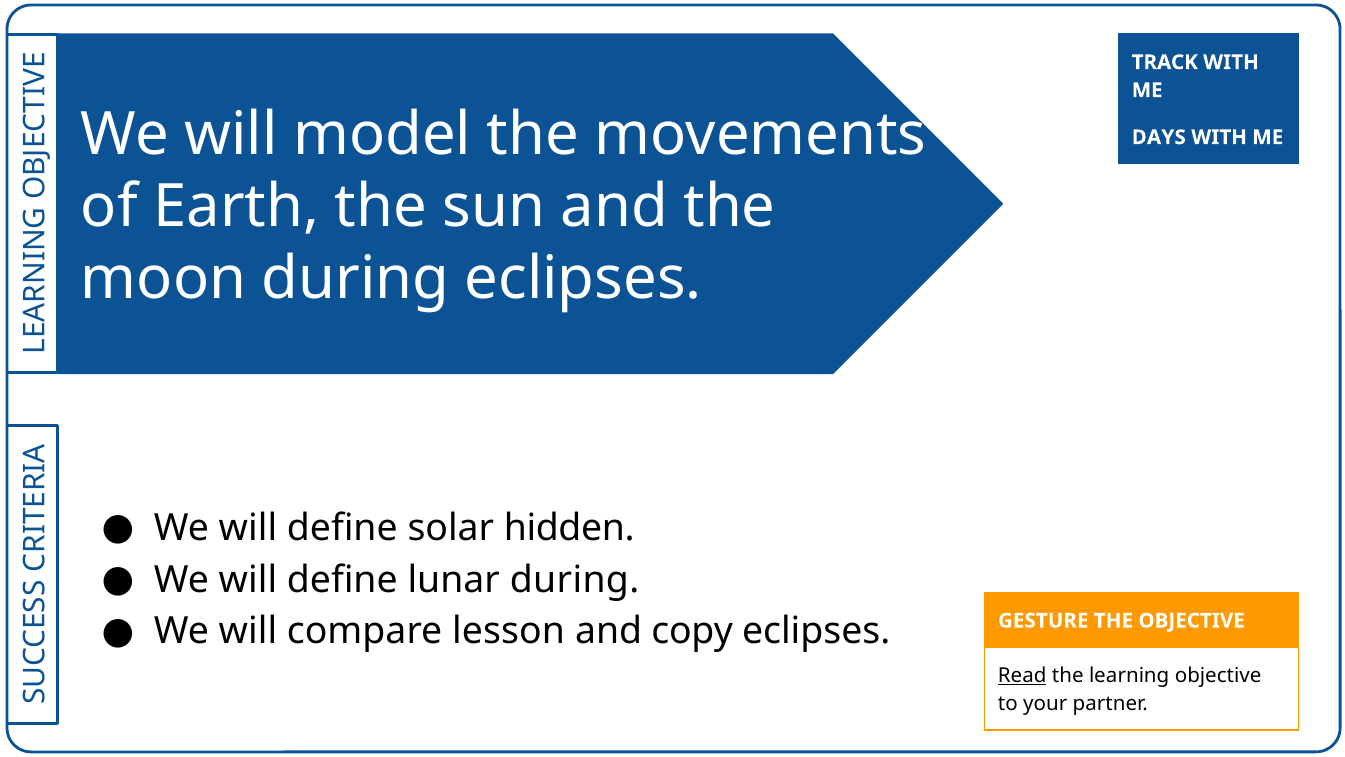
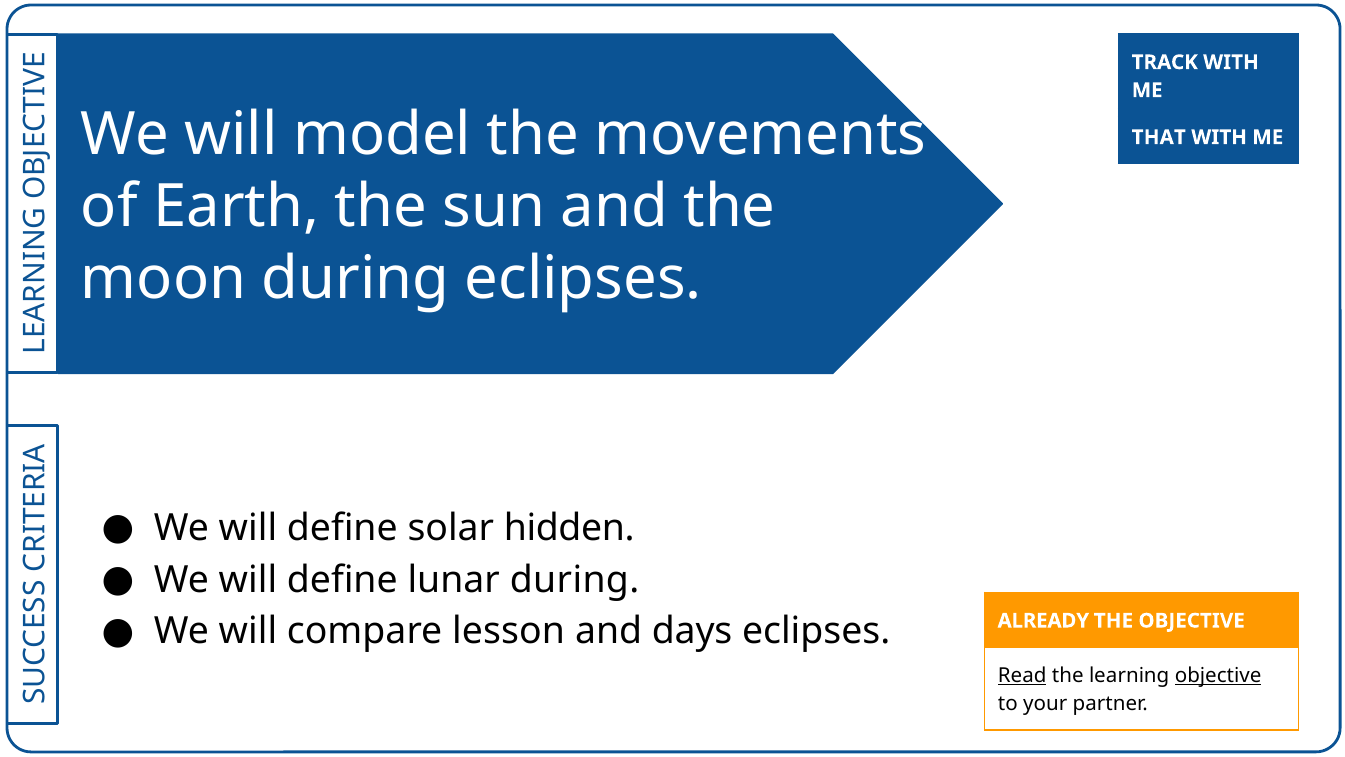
DAYS: DAYS -> THAT
copy: copy -> days
GESTURE: GESTURE -> ALREADY
objective at (1218, 675) underline: none -> present
